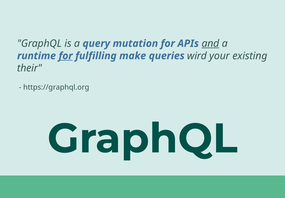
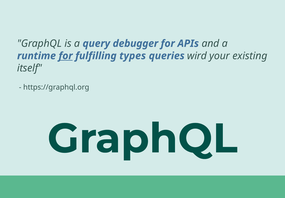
mutation: mutation -> debugger
and underline: present -> none
make: make -> types
their: their -> itself
